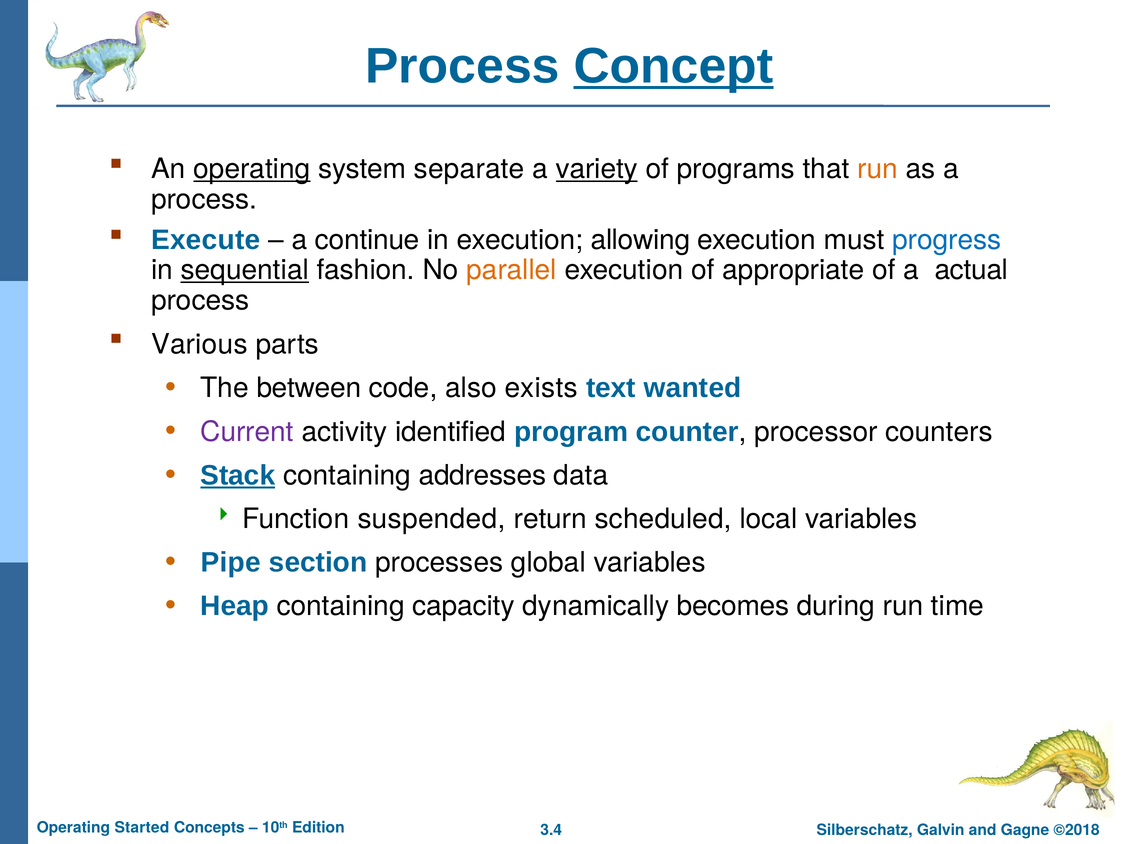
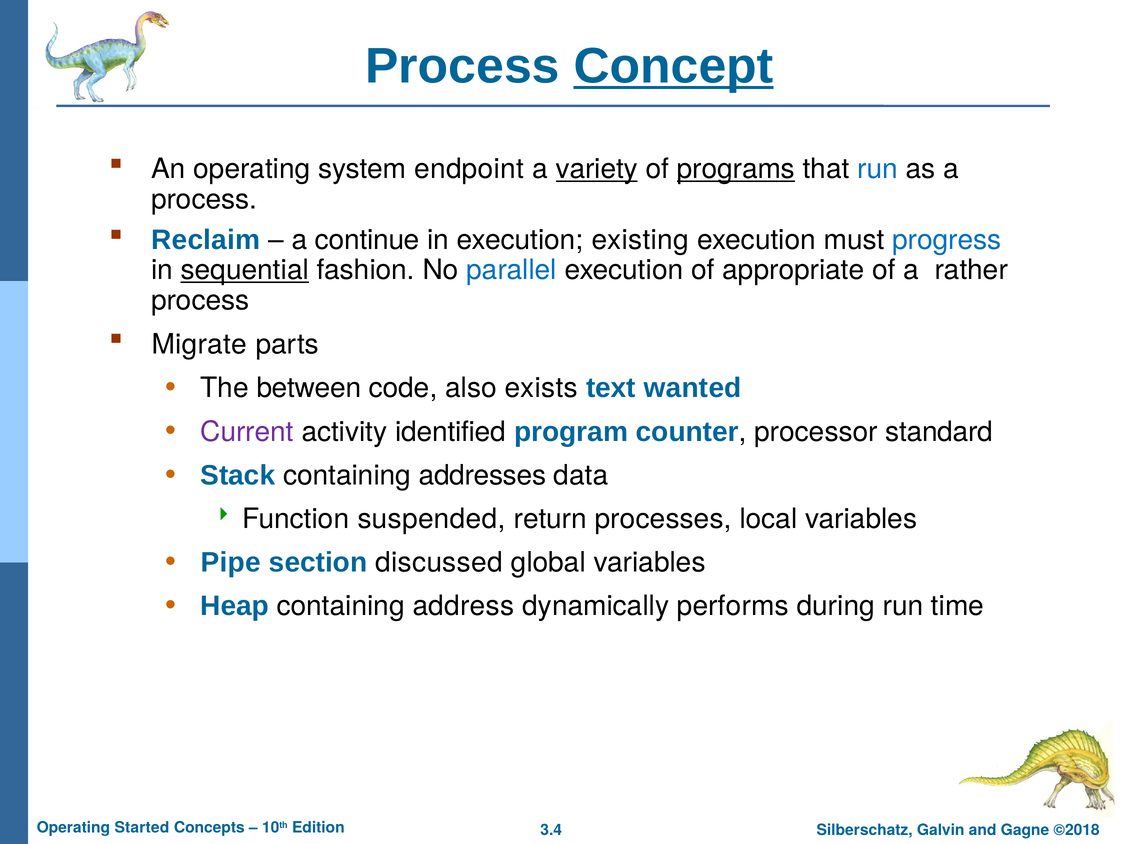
operating at (252, 169) underline: present -> none
separate: separate -> endpoint
programs underline: none -> present
run at (878, 169) colour: orange -> blue
Execute: Execute -> Reclaim
allowing: allowing -> existing
parallel colour: orange -> blue
actual: actual -> rather
Various: Various -> Migrate
counters: counters -> standard
Stack underline: present -> none
scheduled: scheduled -> processes
processes: processes -> discussed
capacity: capacity -> address
becomes: becomes -> performs
